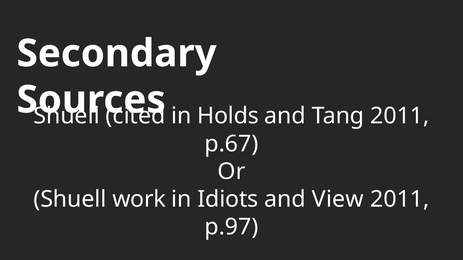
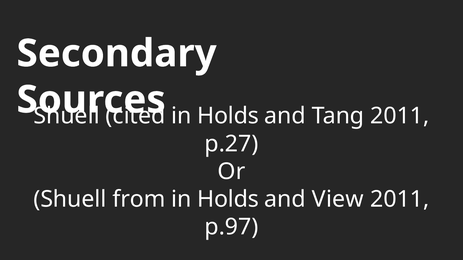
p.67: p.67 -> p.27
work: work -> from
Idiots at (228, 200): Idiots -> Holds
